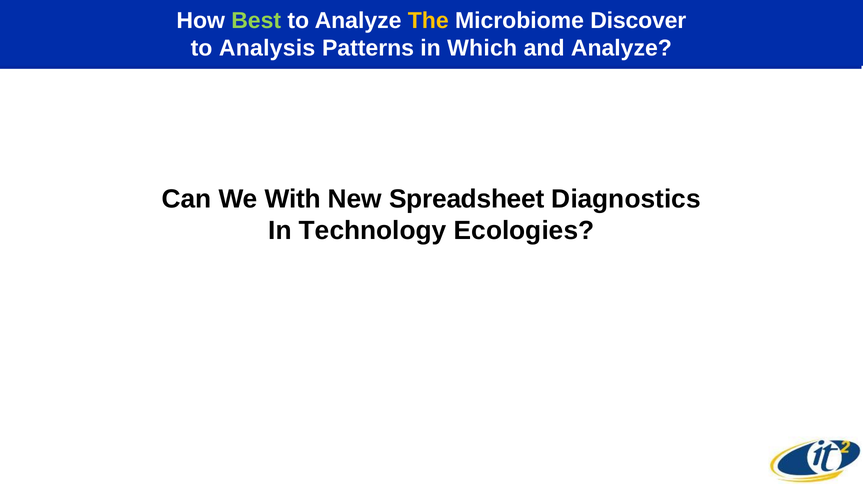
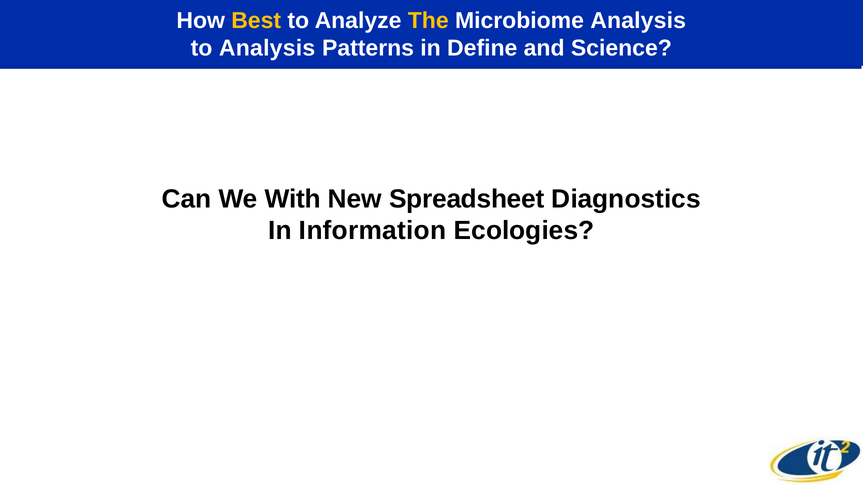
Best colour: light green -> yellow
Microbiome Discover: Discover -> Analysis
Which: Which -> Define
and Analyze: Analyze -> Science
Technology: Technology -> Information
